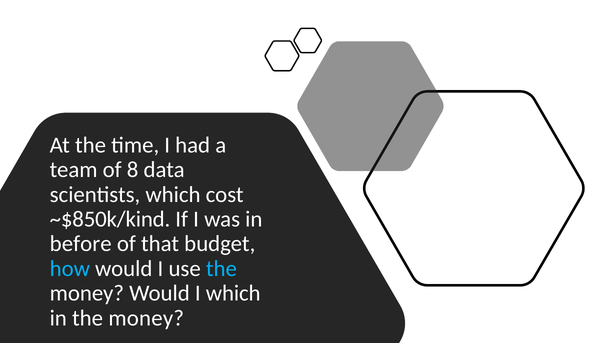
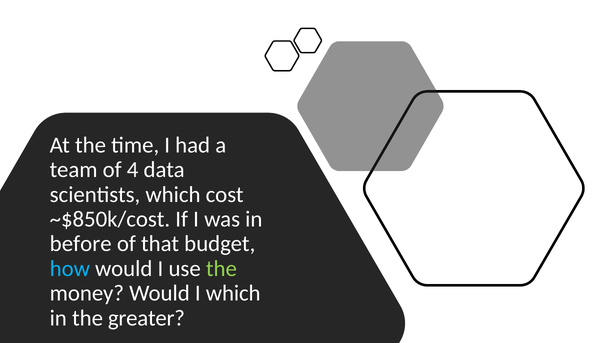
8: 8 -> 4
~$850k/kind: ~$850k/kind -> ~$850k/cost
the at (221, 268) colour: light blue -> light green
in the money: money -> greater
